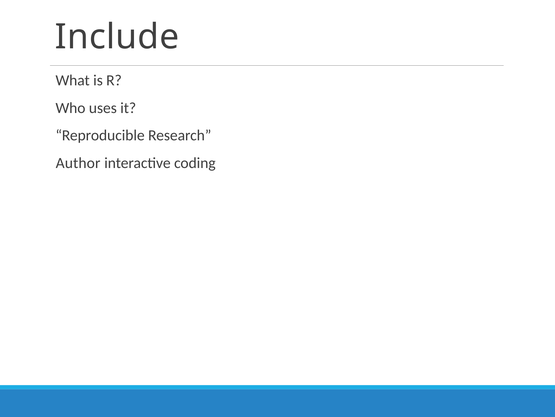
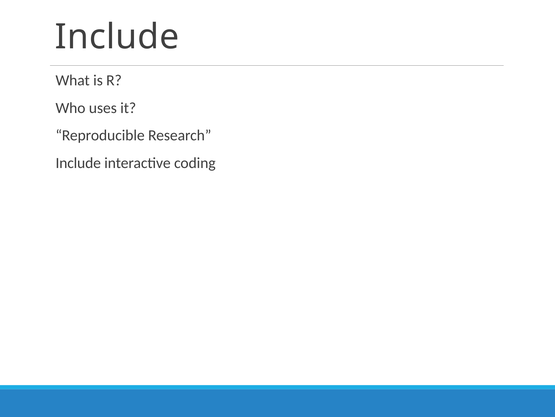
Author at (78, 163): Author -> Include
